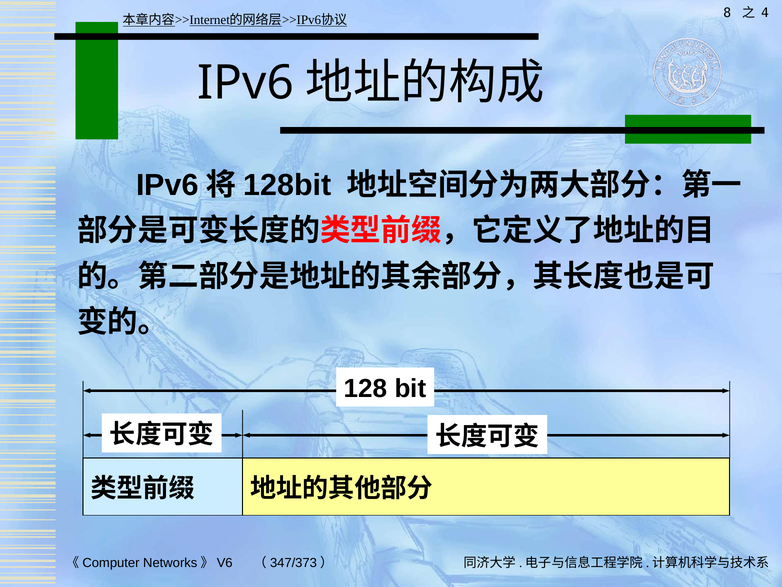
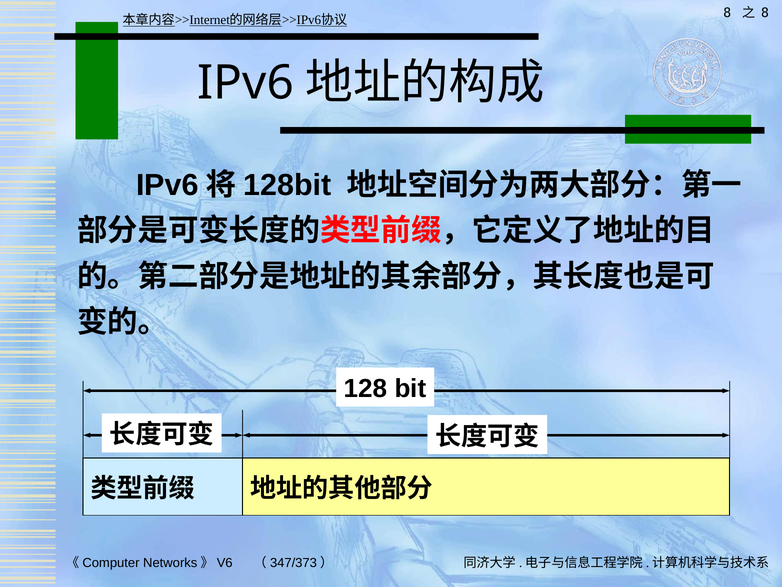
4 at (765, 13): 4 -> 8
